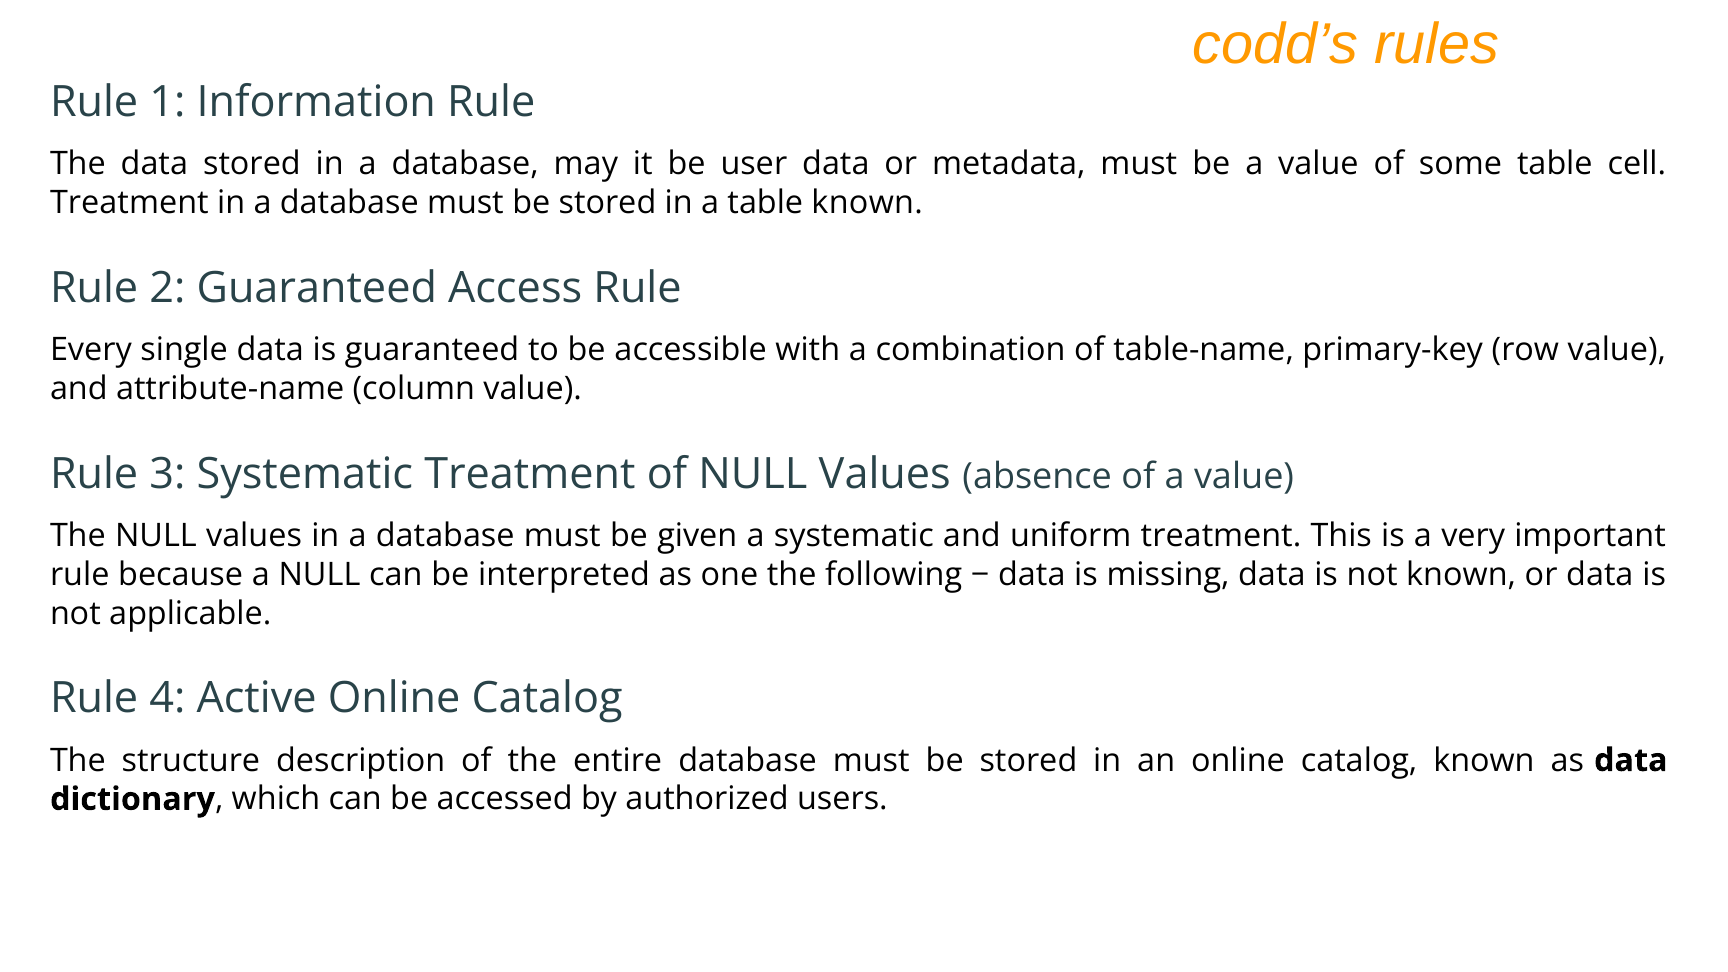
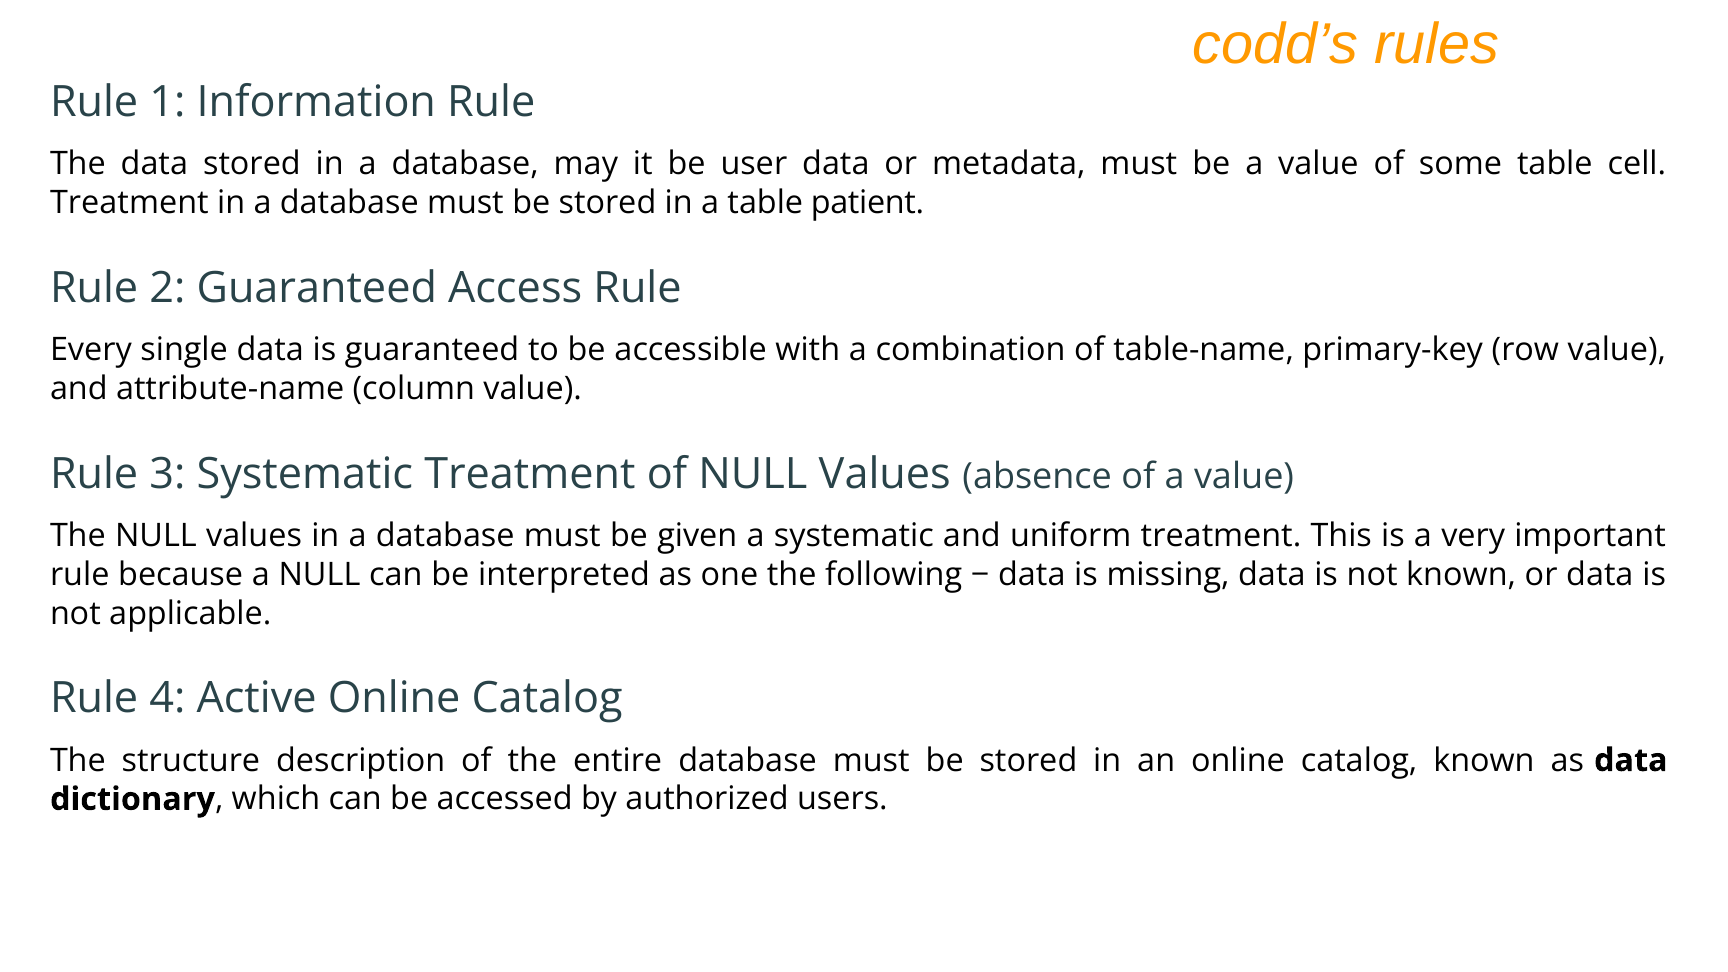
table known: known -> patient
